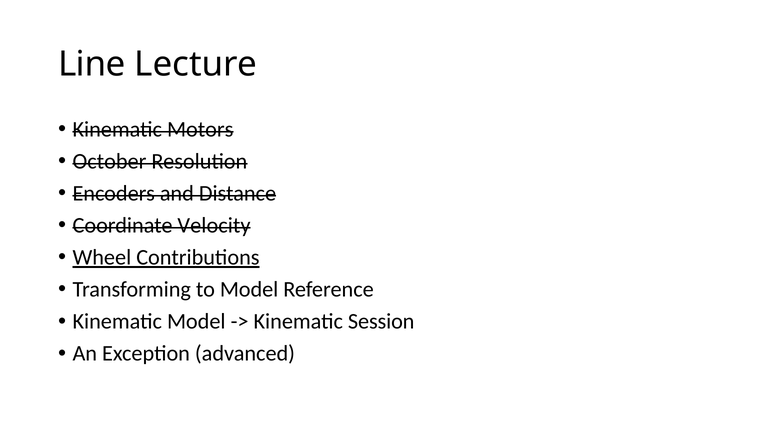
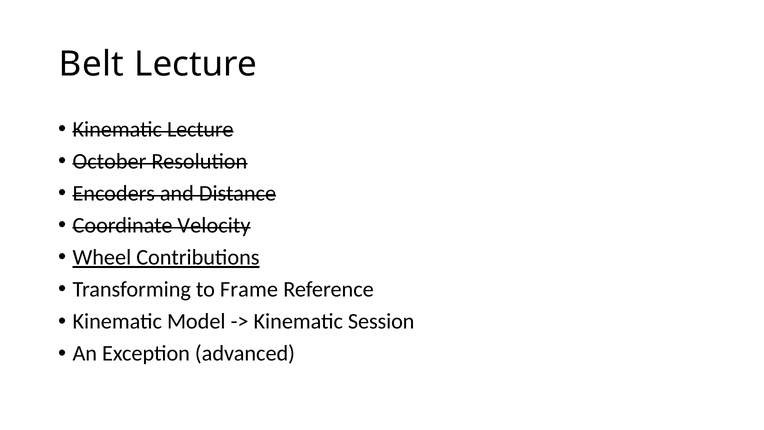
Line: Line -> Belt
Kinematic Motors: Motors -> Lecture
to Model: Model -> Frame
